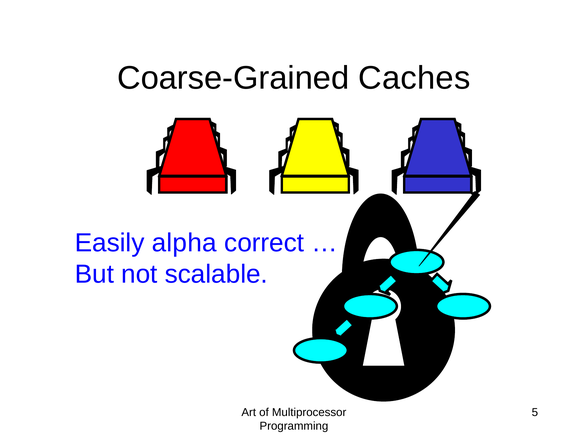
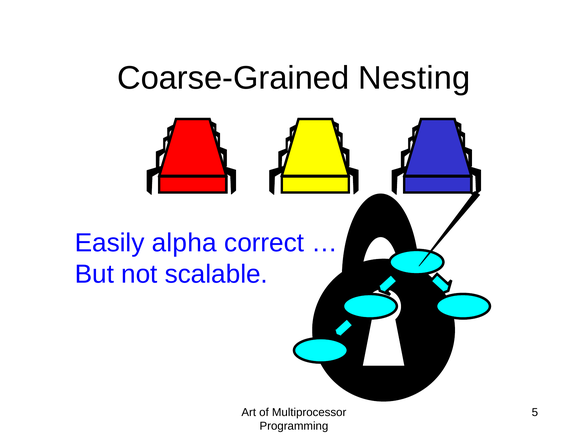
Caches: Caches -> Nesting
